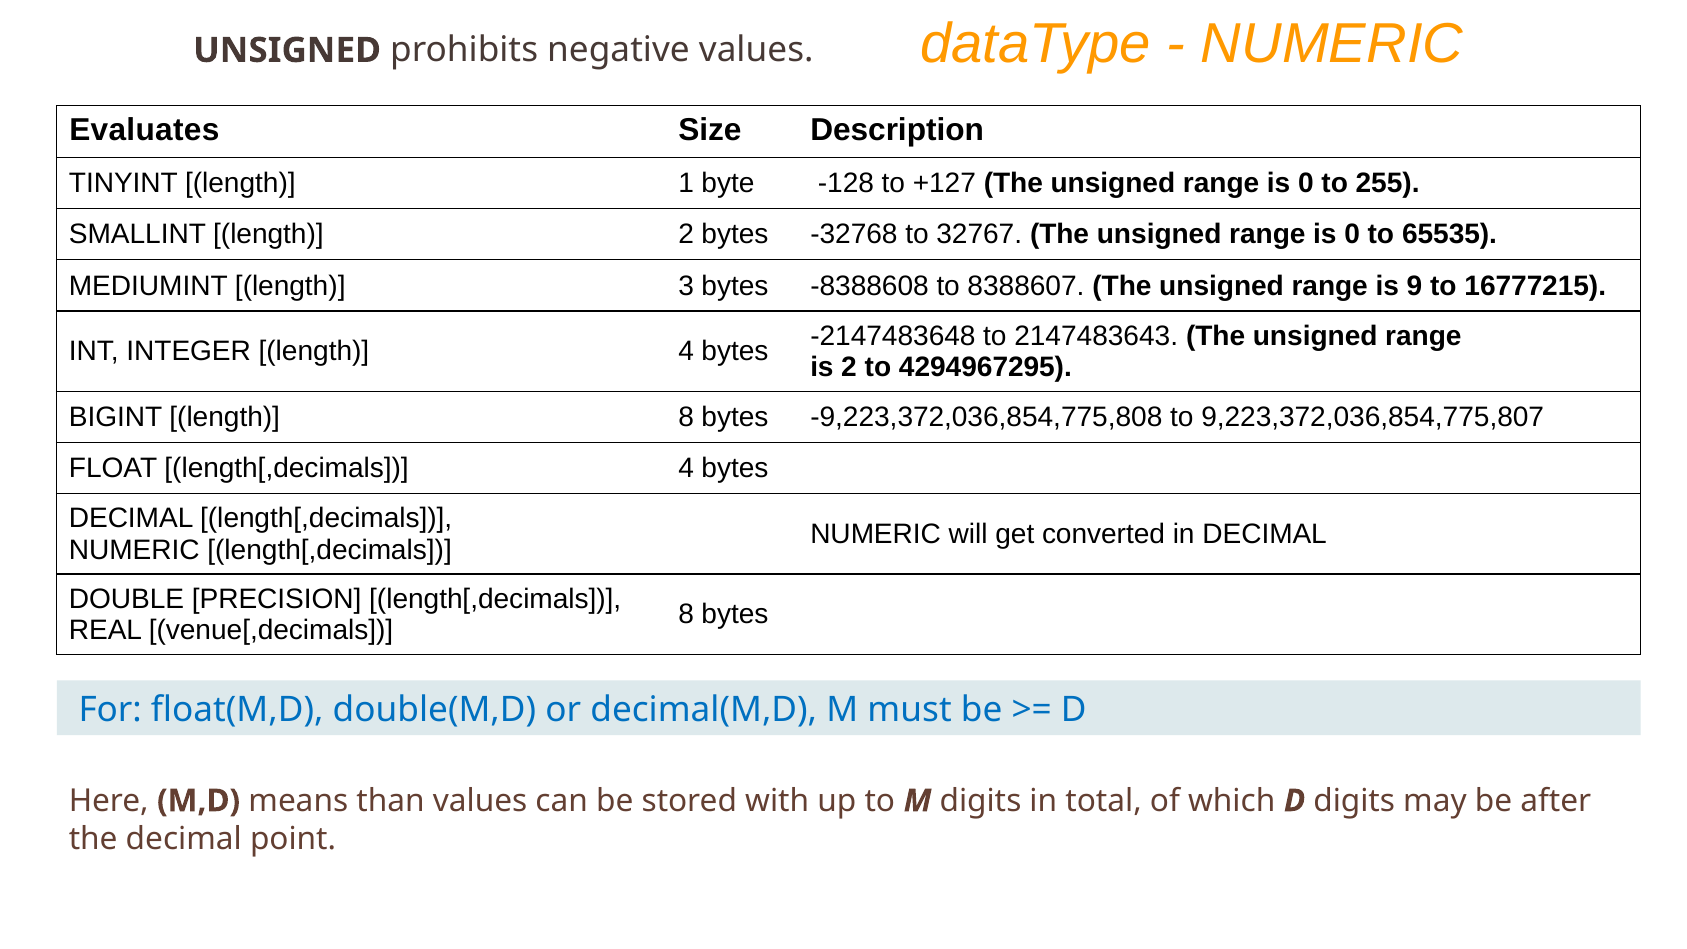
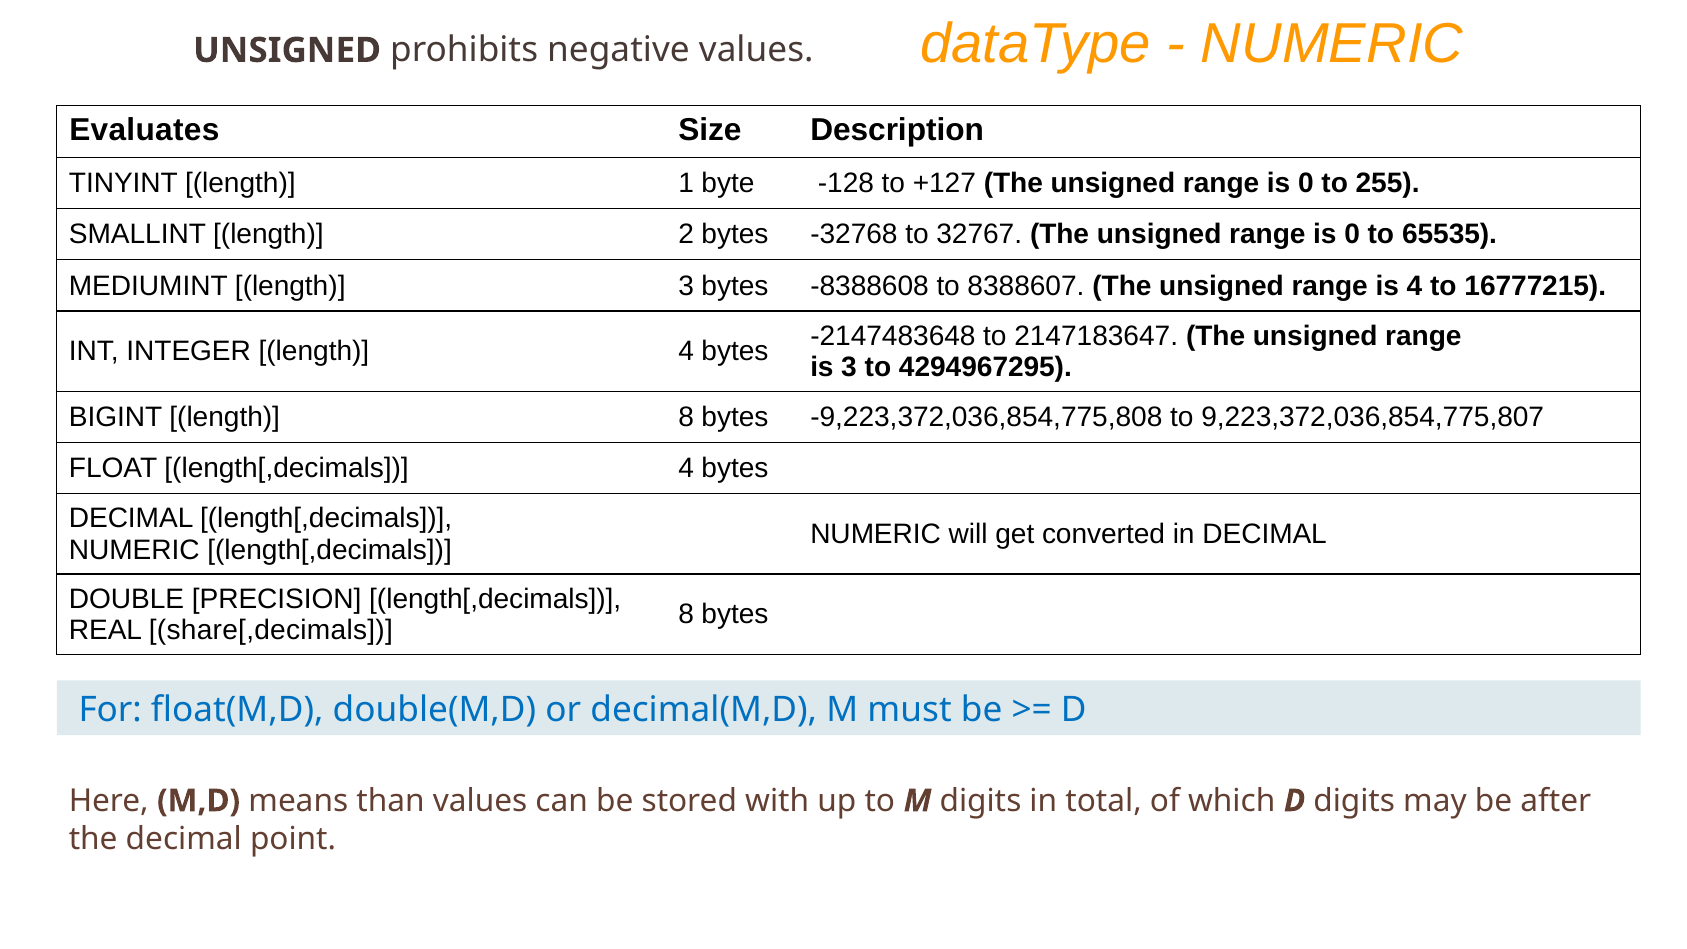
is 9: 9 -> 4
2147483643: 2147483643 -> 2147183647
is 2: 2 -> 3
venue[,decimals: venue[,decimals -> share[,decimals
